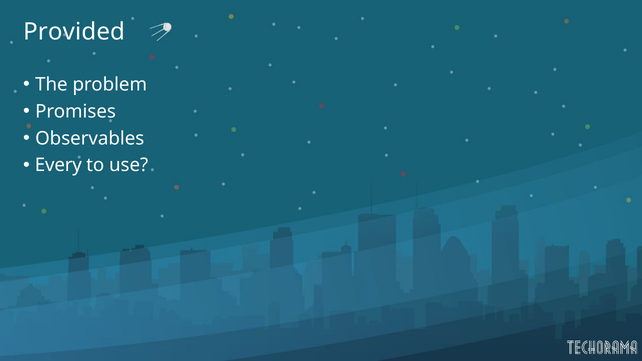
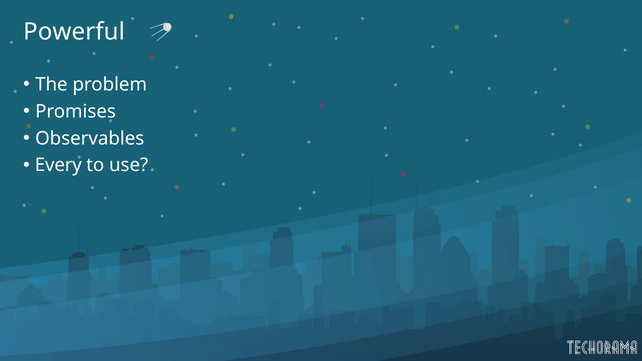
Provided: Provided -> Powerful
